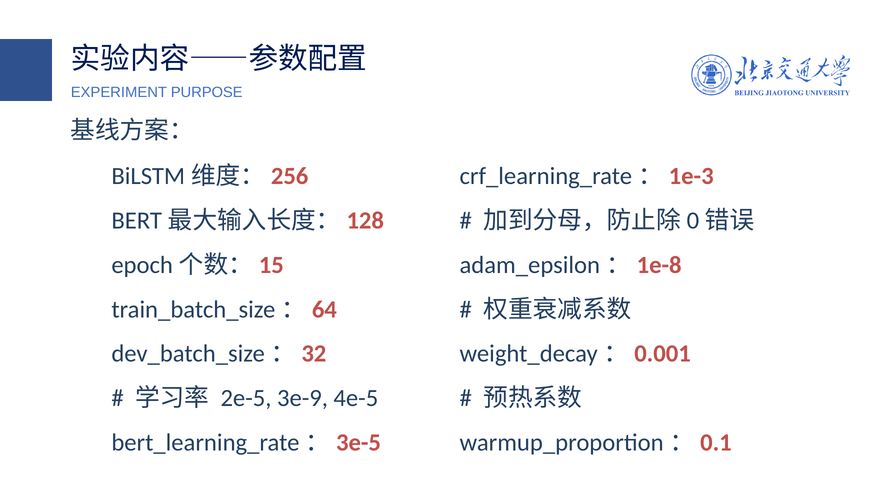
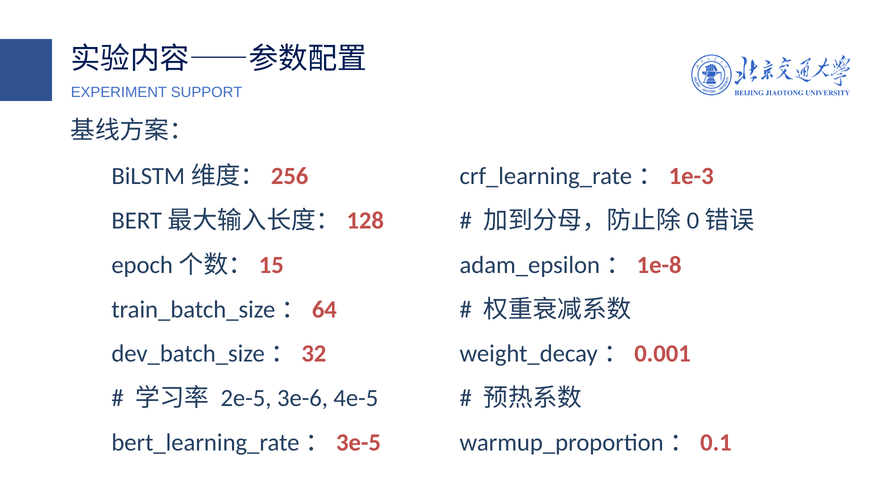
PURPOSE: PURPOSE -> SUPPORT
3e-9: 3e-9 -> 3e-6
